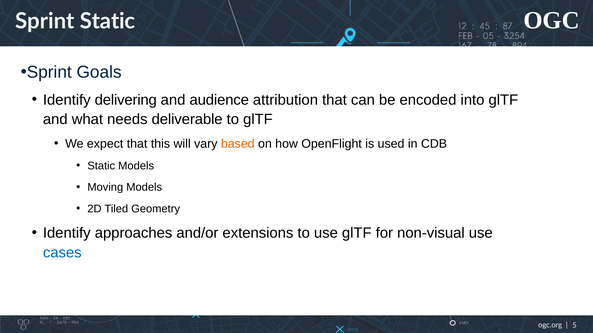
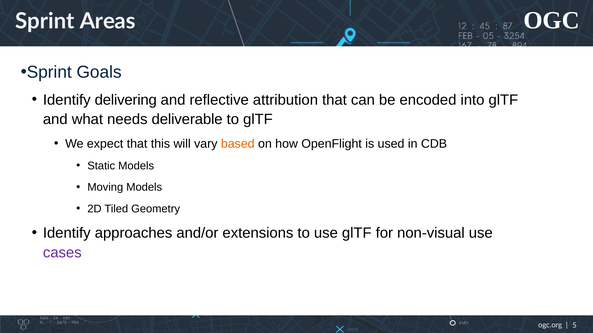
Sprint Static: Static -> Areas
audience: audience -> reflective
cases colour: blue -> purple
